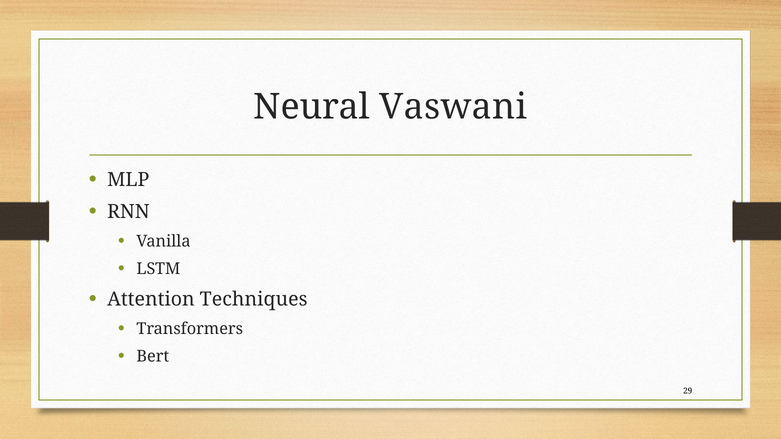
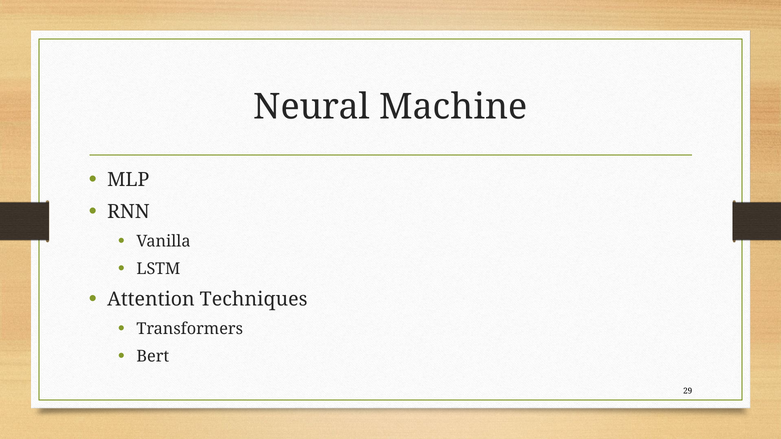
Vaswani: Vaswani -> Machine
